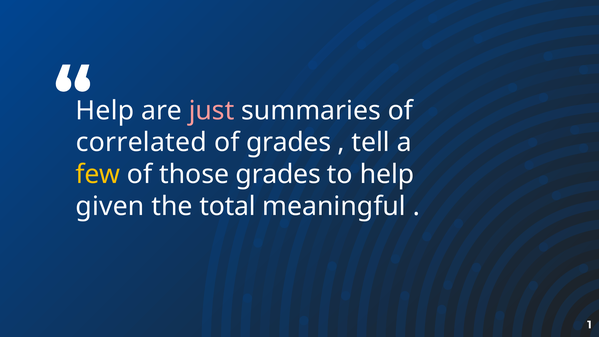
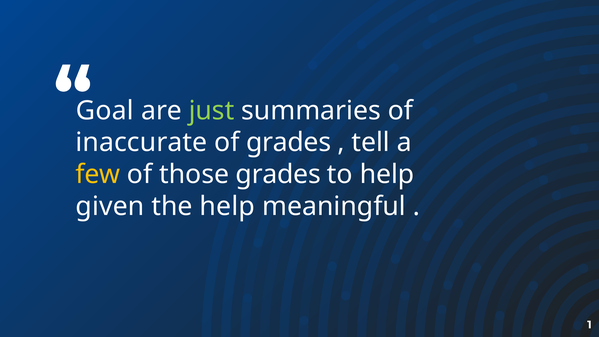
Help at (105, 111): Help -> Goal
just colour: pink -> light green
correlated: correlated -> inaccurate
the total: total -> help
